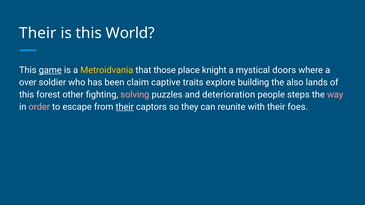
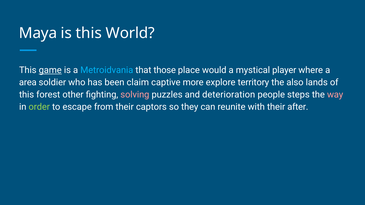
Their at (38, 33): Their -> Maya
Metroidvania colour: yellow -> light blue
knight: knight -> would
doors: doors -> player
over: over -> area
traits: traits -> more
building: building -> territory
order colour: pink -> light green
their at (125, 107) underline: present -> none
foes: foes -> after
